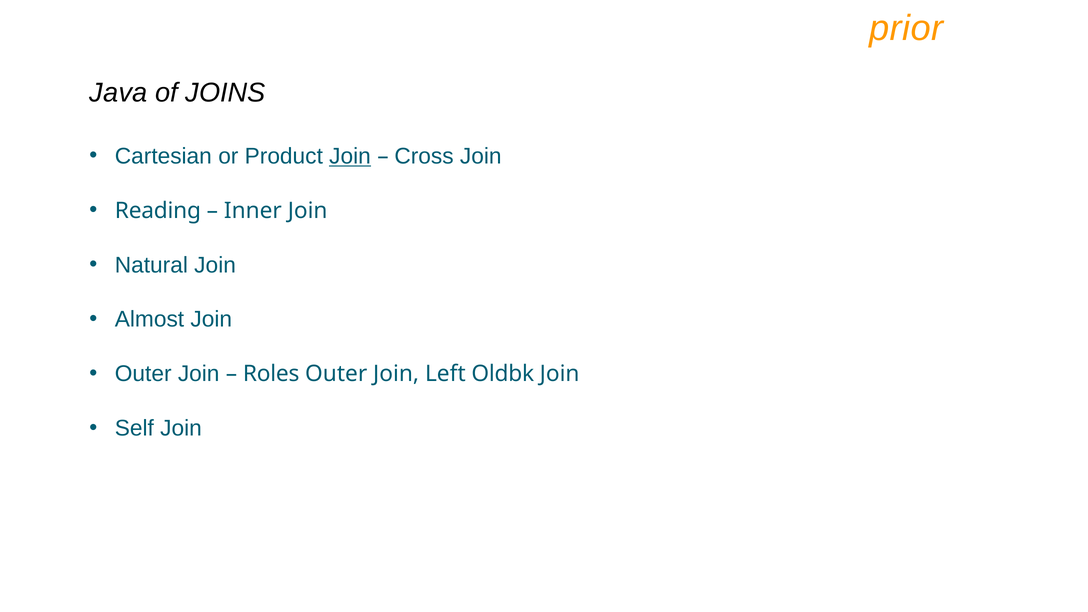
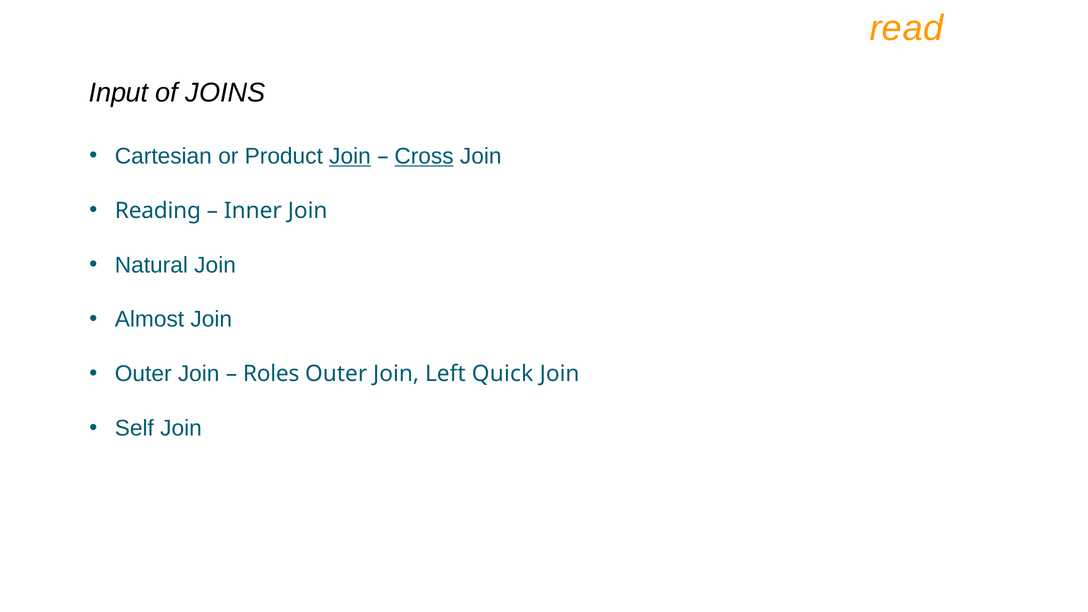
prior: prior -> read
Java: Java -> Input
Cross underline: none -> present
Oldbk: Oldbk -> Quick
